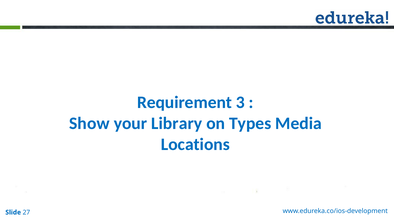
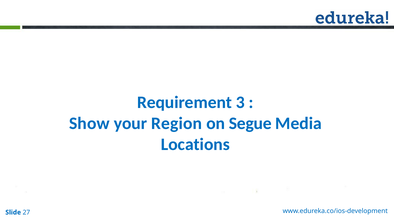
Library: Library -> Region
Types: Types -> Segue
